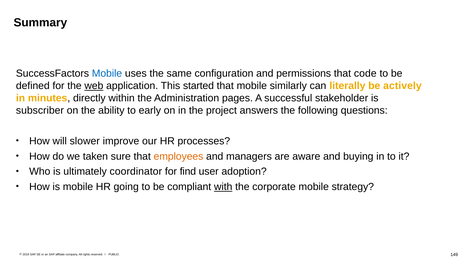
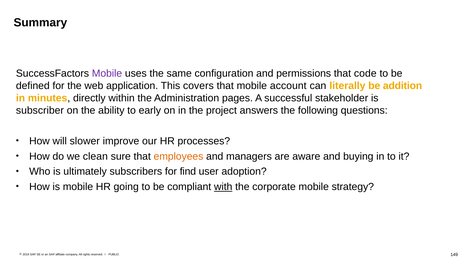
Mobile at (107, 74) colour: blue -> purple
web underline: present -> none
started: started -> covers
similarly: similarly -> account
actively: actively -> addition
taken: taken -> clean
coordinator: coordinator -> subscribers
